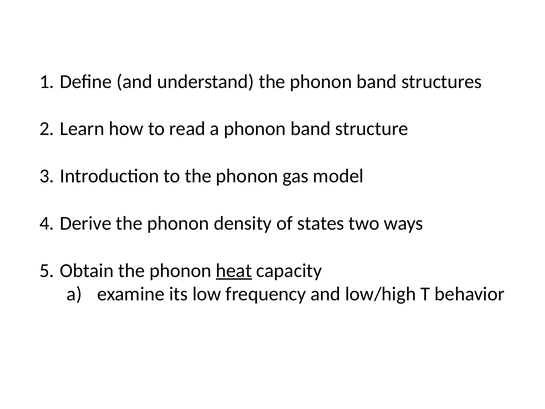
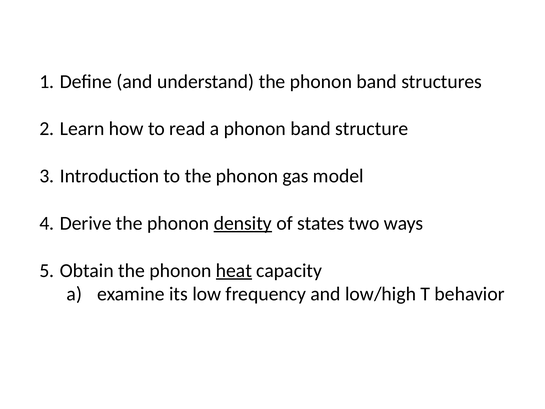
density underline: none -> present
